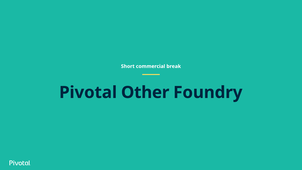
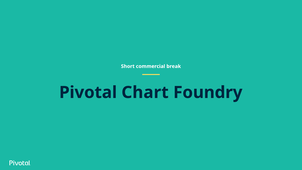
Other: Other -> Chart
